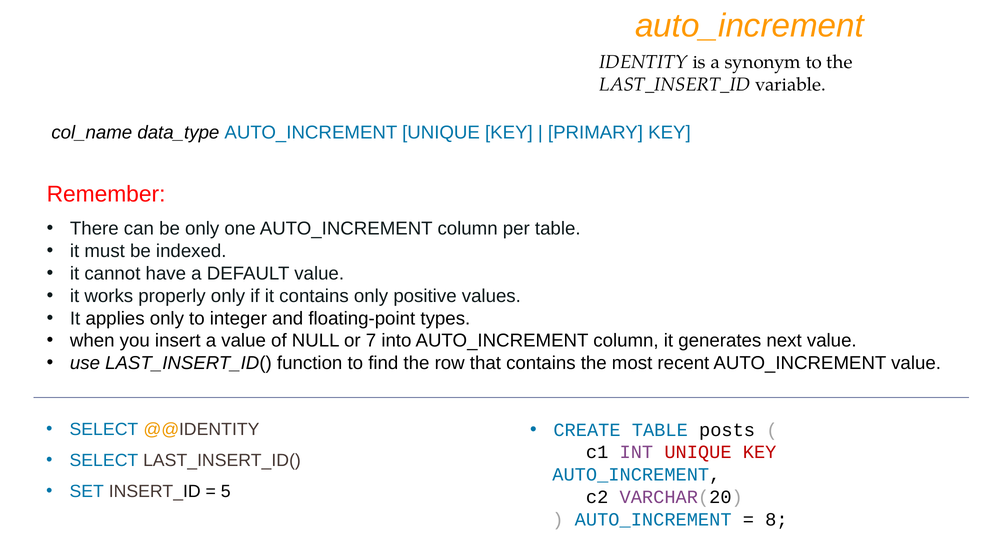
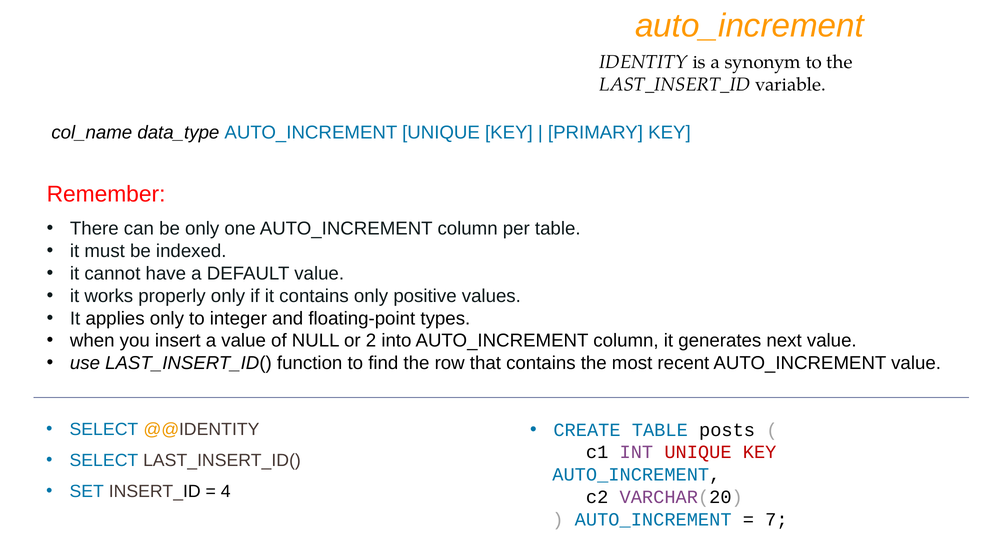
7: 7 -> 2
5: 5 -> 4
8: 8 -> 7
